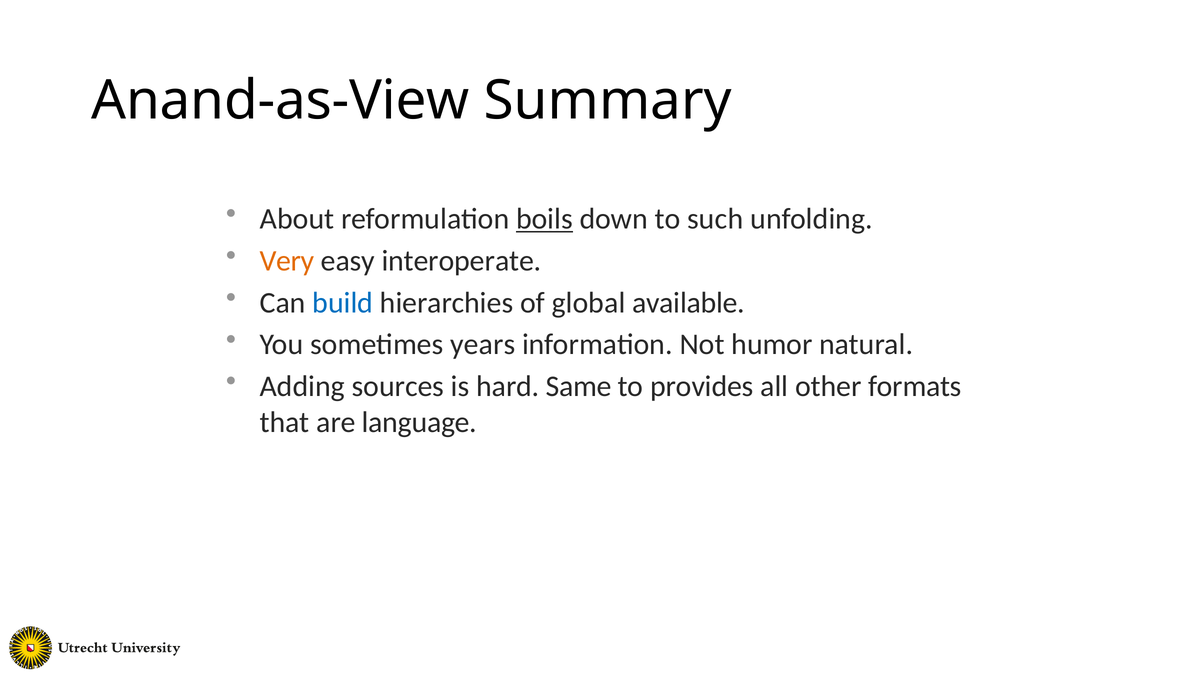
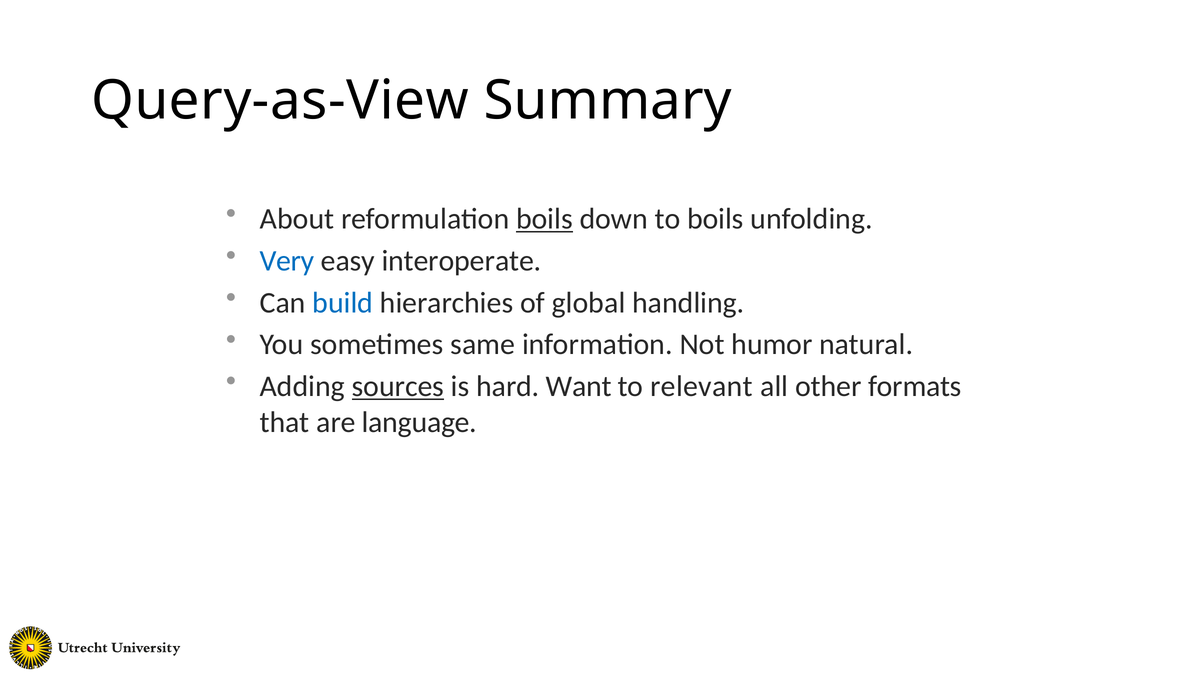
Anand-as-View: Anand-as-View -> Query-as-View
to such: such -> boils
Very colour: orange -> blue
available: available -> handling
years: years -> same
sources underline: none -> present
Same: Same -> Want
provides: provides -> relevant
